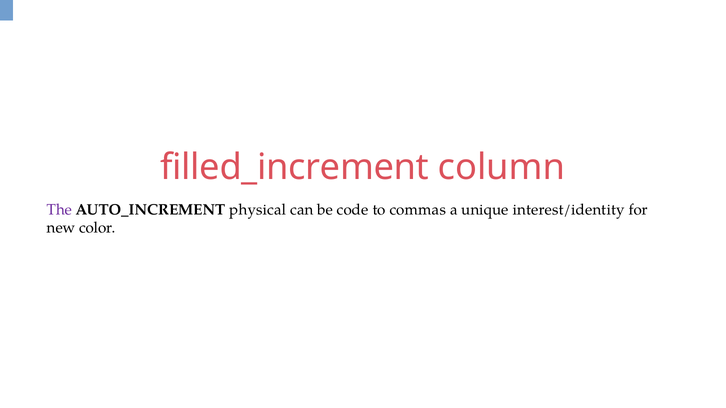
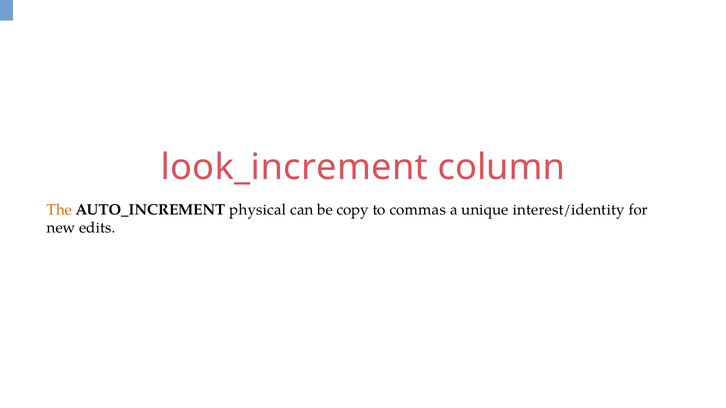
filled_increment: filled_increment -> look_increment
The colour: purple -> orange
code: code -> copy
color: color -> edits
